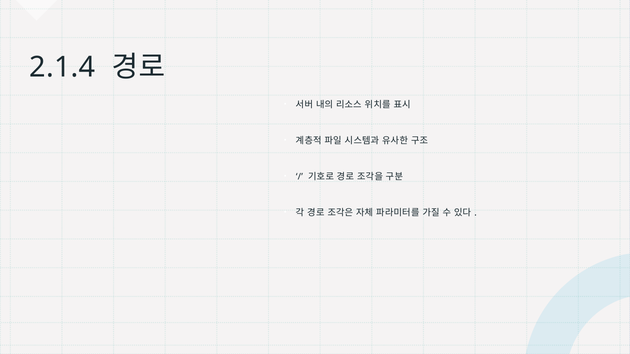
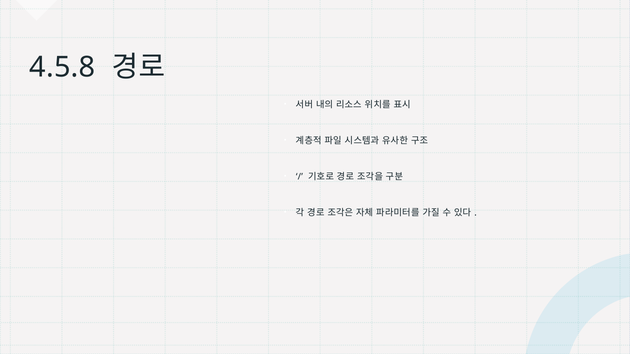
2.1.4: 2.1.4 -> 4.5.8
